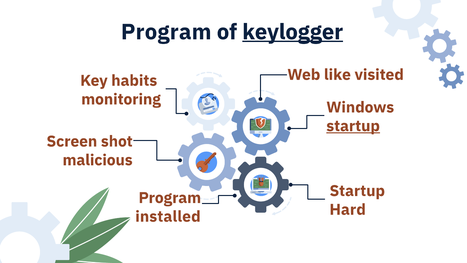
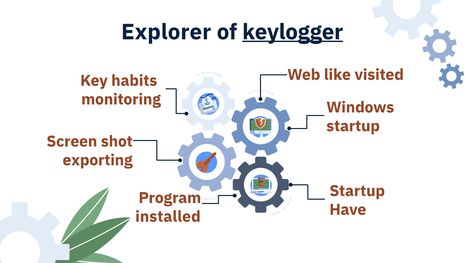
Program at (166, 32): Program -> Explorer
startup at (353, 126) underline: present -> none
malicious: malicious -> exporting
Hard: Hard -> Have
